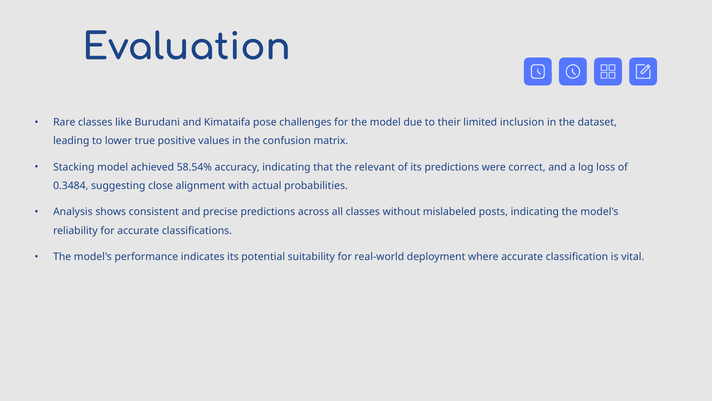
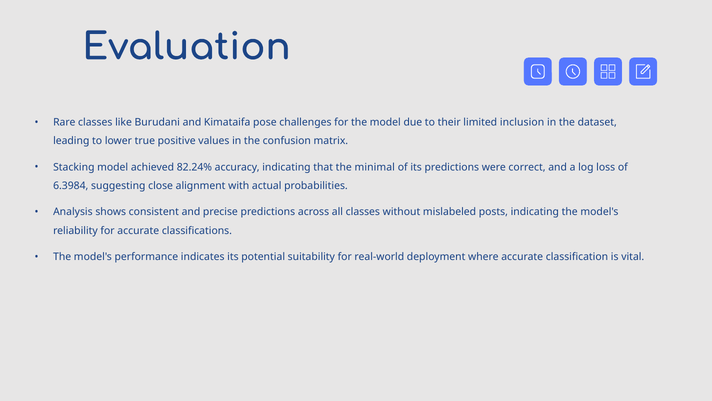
58.54%: 58.54% -> 82.24%
relevant: relevant -> minimal
0.3484: 0.3484 -> 6.3984
